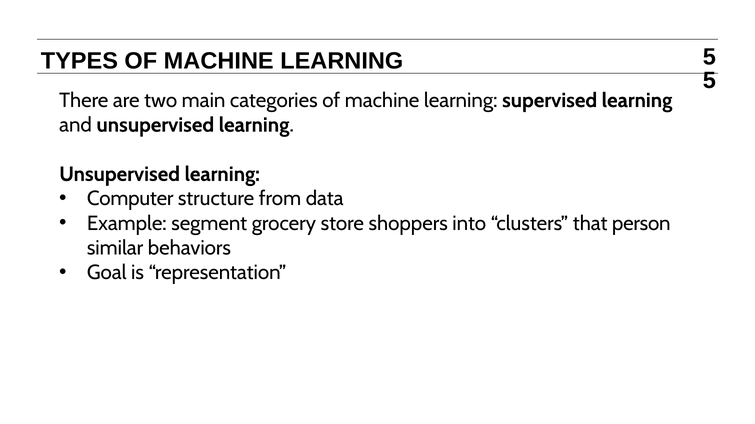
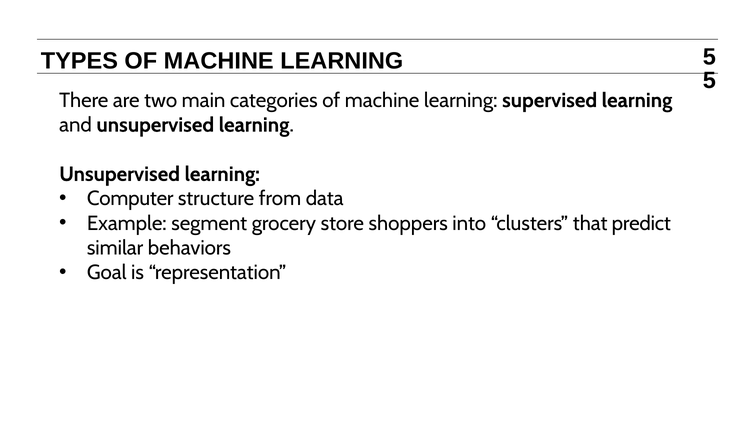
person: person -> predict
